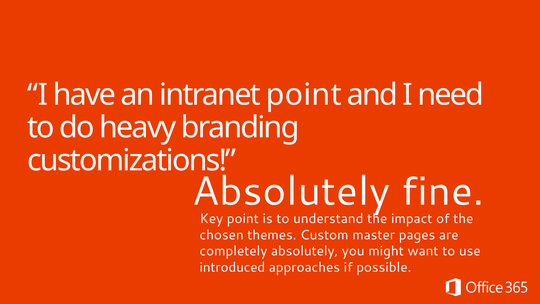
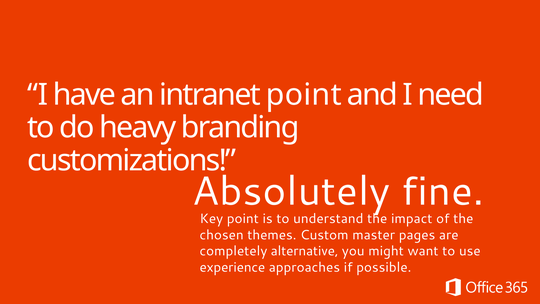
completely absolutely: absolutely -> alternative
introduced: introduced -> experience
